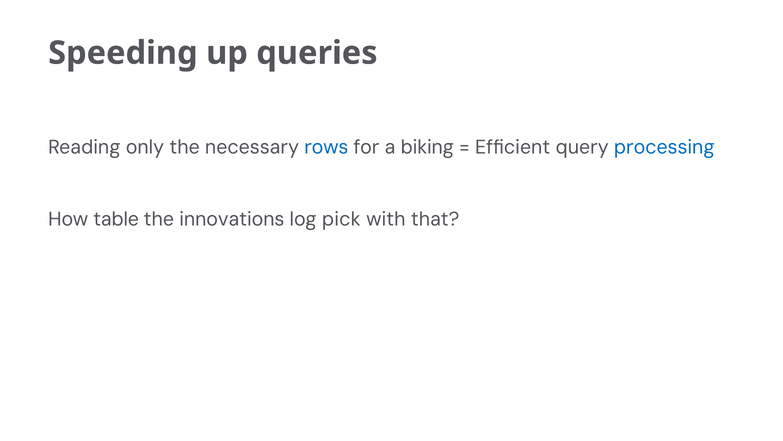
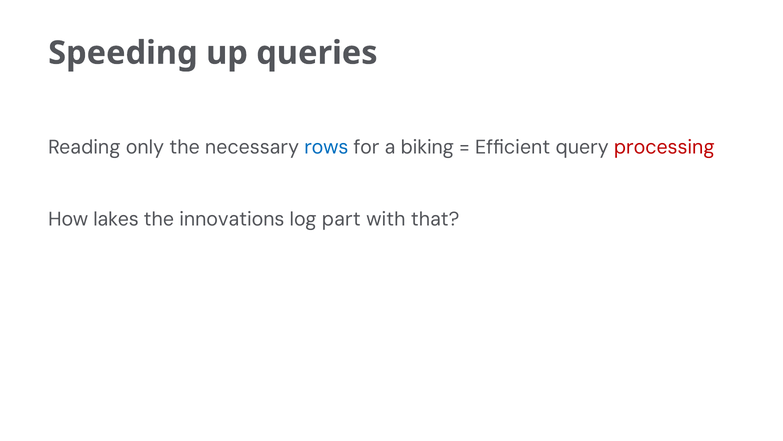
processing colour: blue -> red
table: table -> lakes
pick: pick -> part
